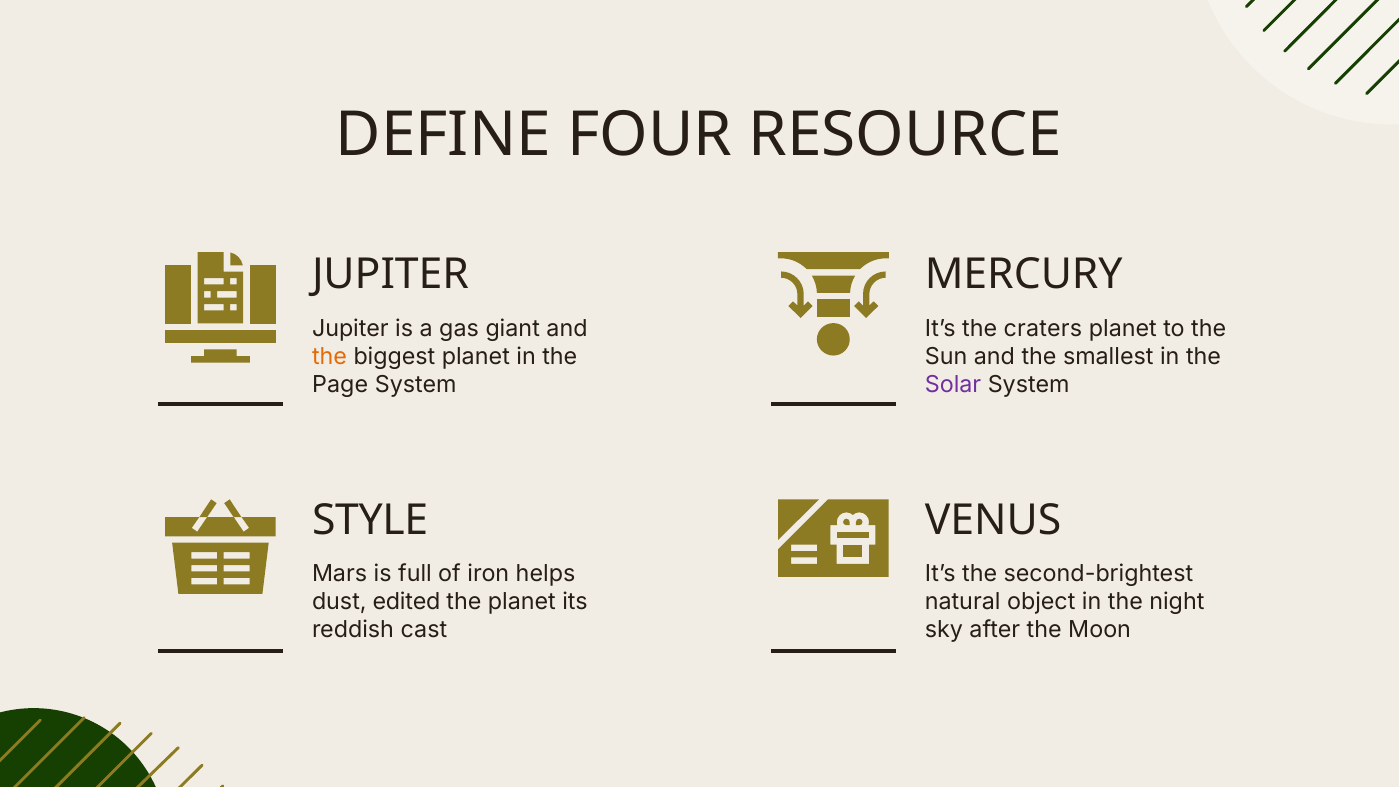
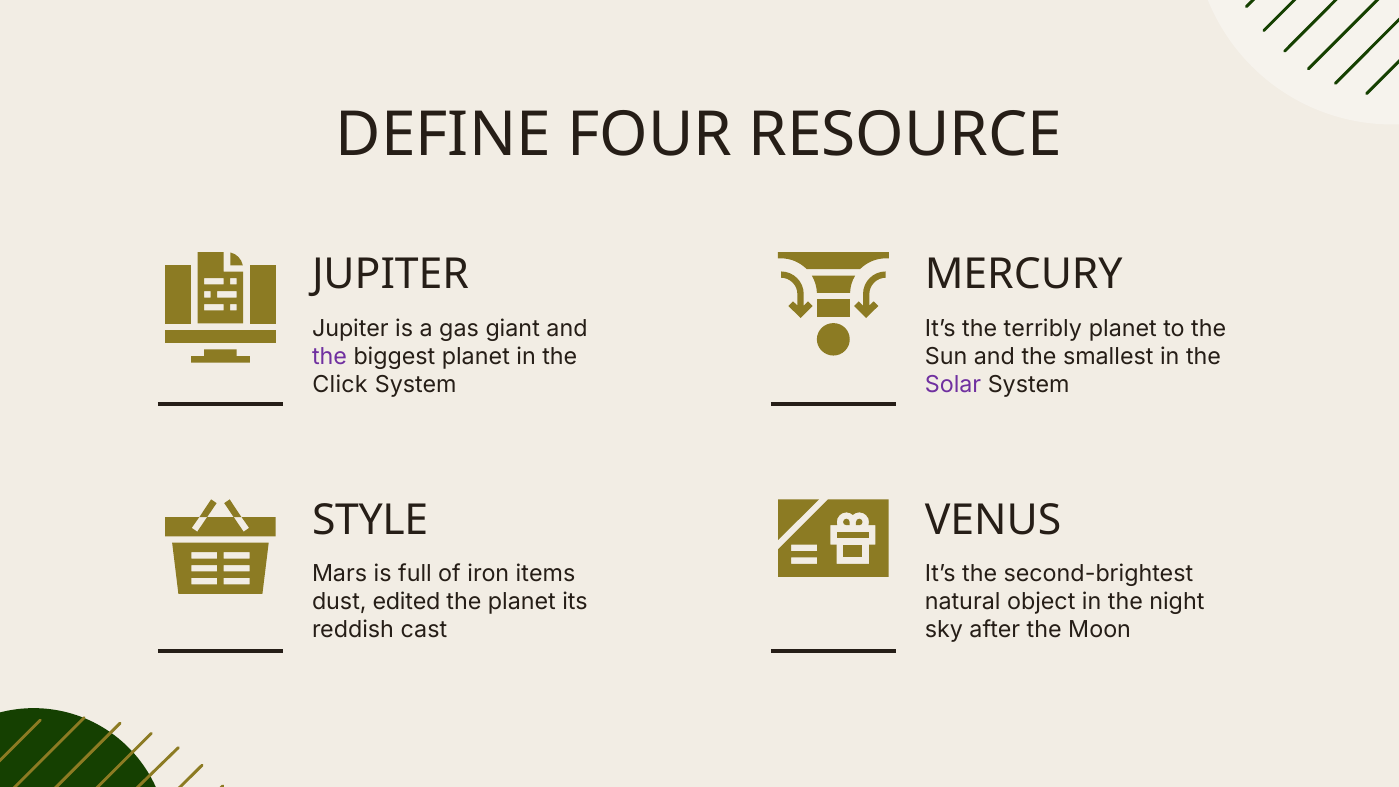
craters: craters -> terribly
the at (329, 356) colour: orange -> purple
Page: Page -> Click
helps: helps -> items
